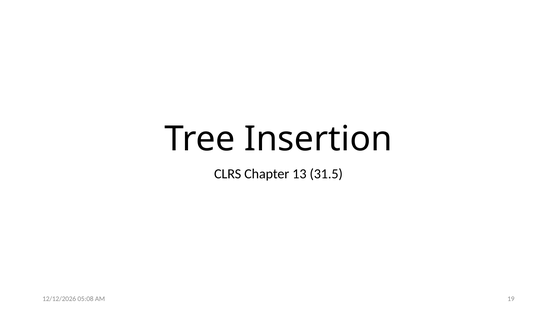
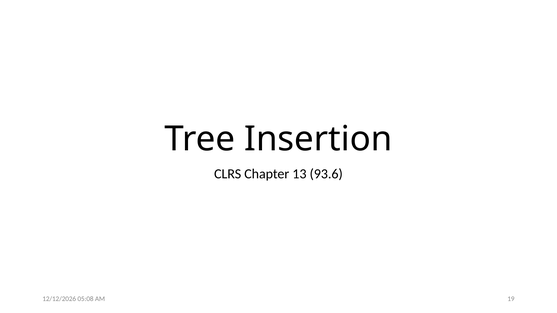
31.5: 31.5 -> 93.6
